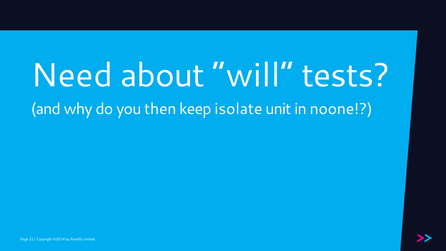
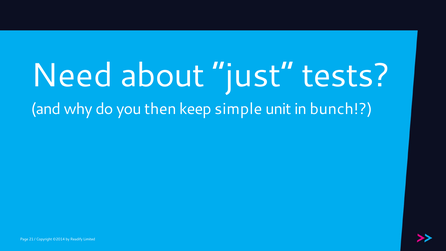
will: will -> just
isolate: isolate -> simple
noone: noone -> bunch
